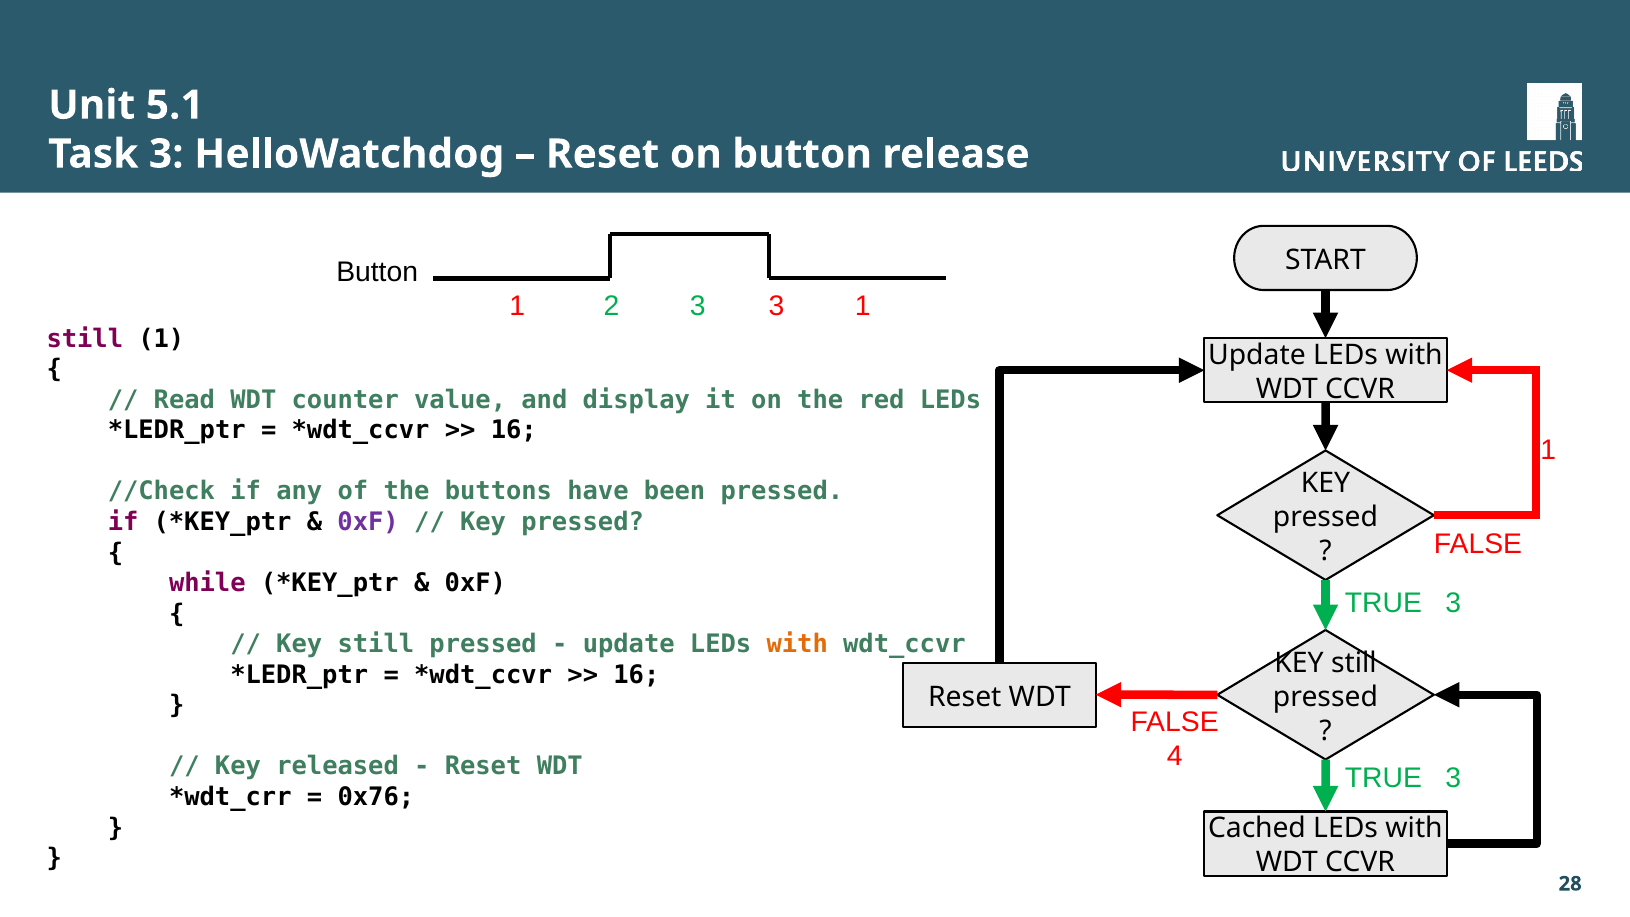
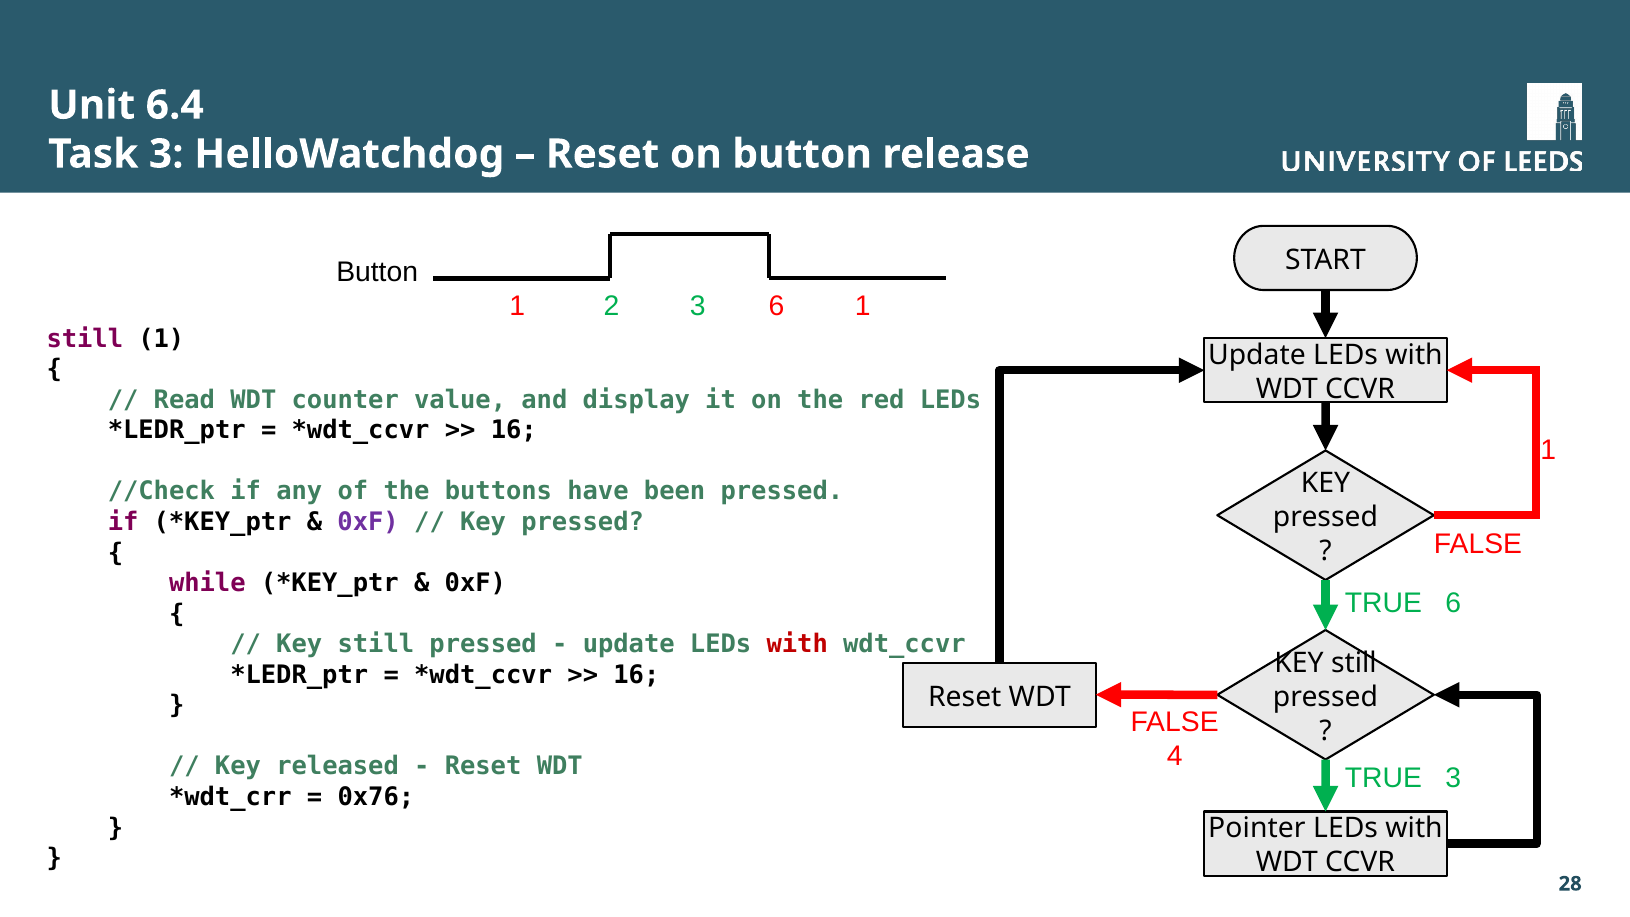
5.1: 5.1 -> 6.4
3 3: 3 -> 6
3 at (1453, 603): 3 -> 6
with at (797, 644) colour: orange -> red
Cached: Cached -> Pointer
